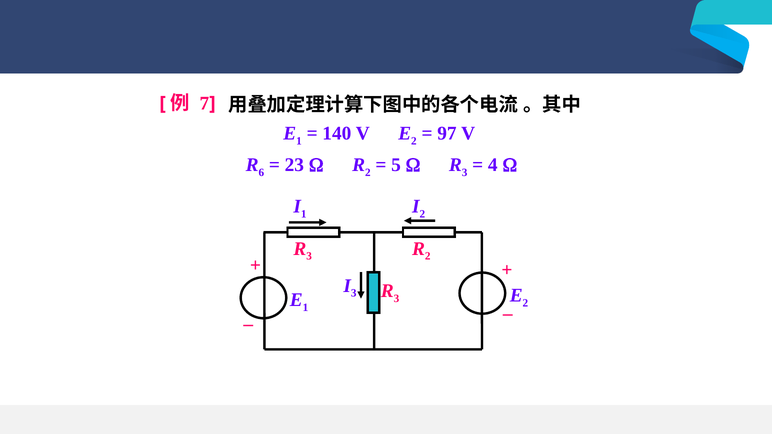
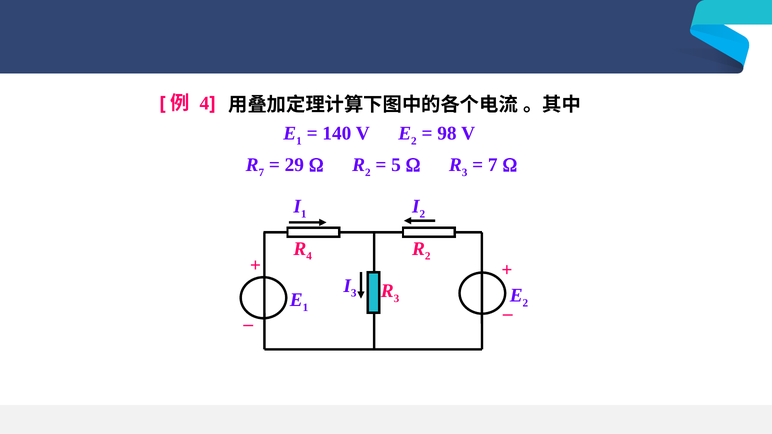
7 at (204, 103): 7 -> 4
97: 97 -> 98
6 at (261, 173): 6 -> 7
23: 23 -> 29
4 at (493, 165): 4 -> 7
3 at (309, 256): 3 -> 4
